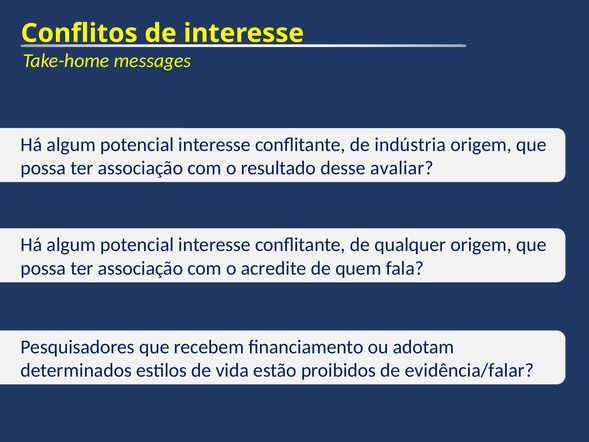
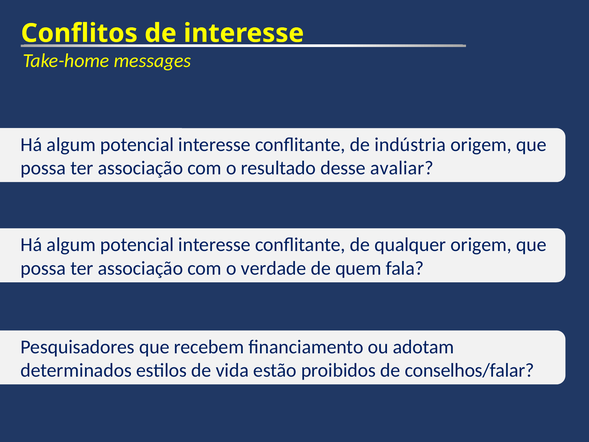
acredite: acredite -> verdade
evidência/falar: evidência/falar -> conselhos/falar
